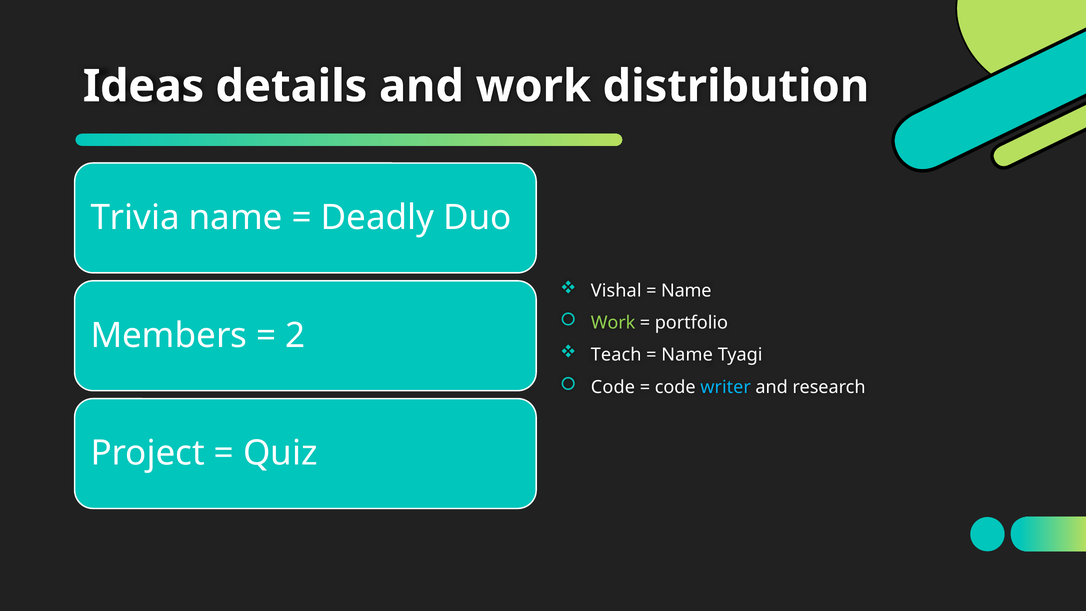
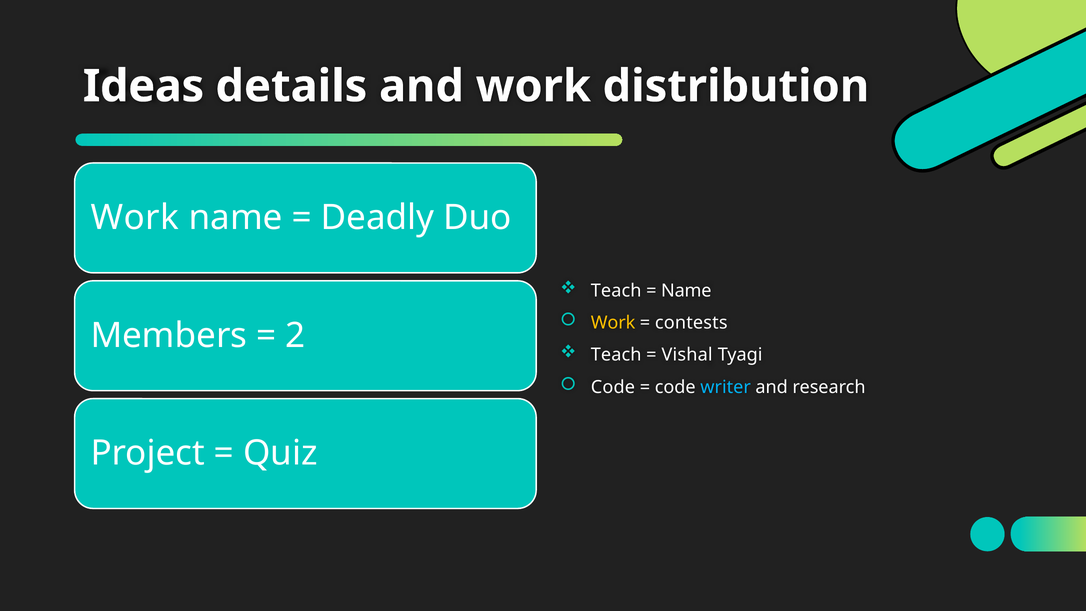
Trivia at (135, 218): Trivia -> Work
Vishal at (616, 291): Vishal -> Teach
Work at (613, 323) colour: light green -> yellow
portfolio: portfolio -> contests
Name at (687, 355): Name -> Vishal
